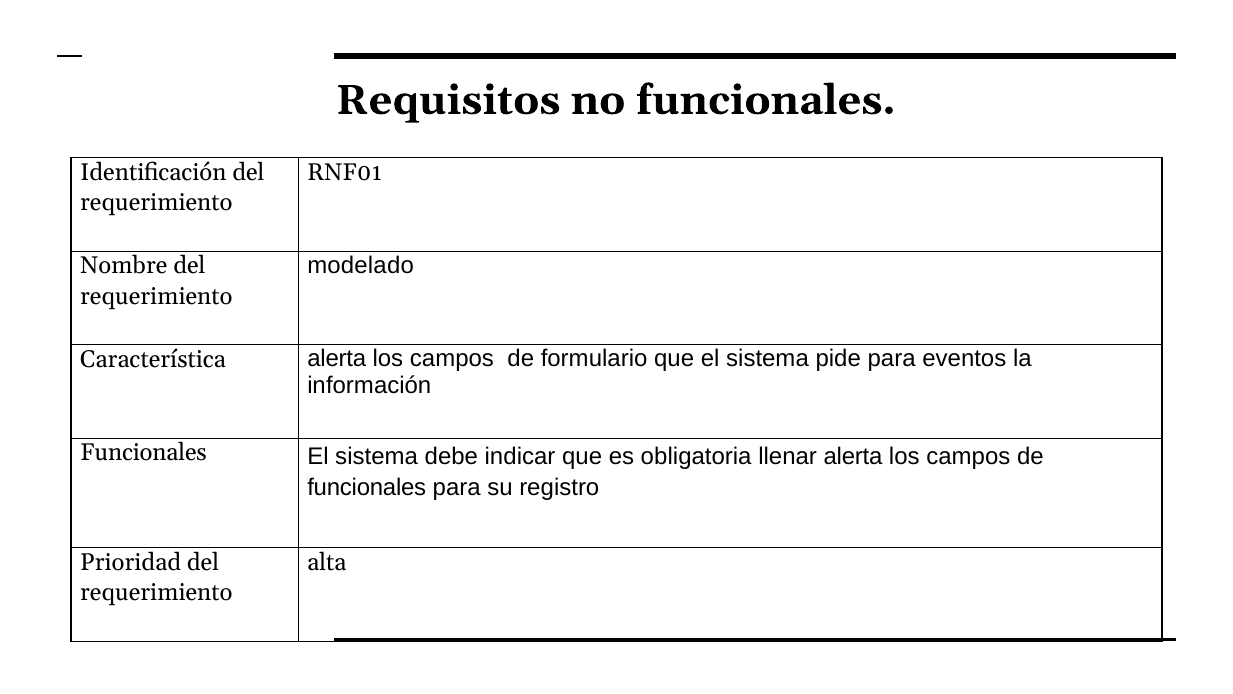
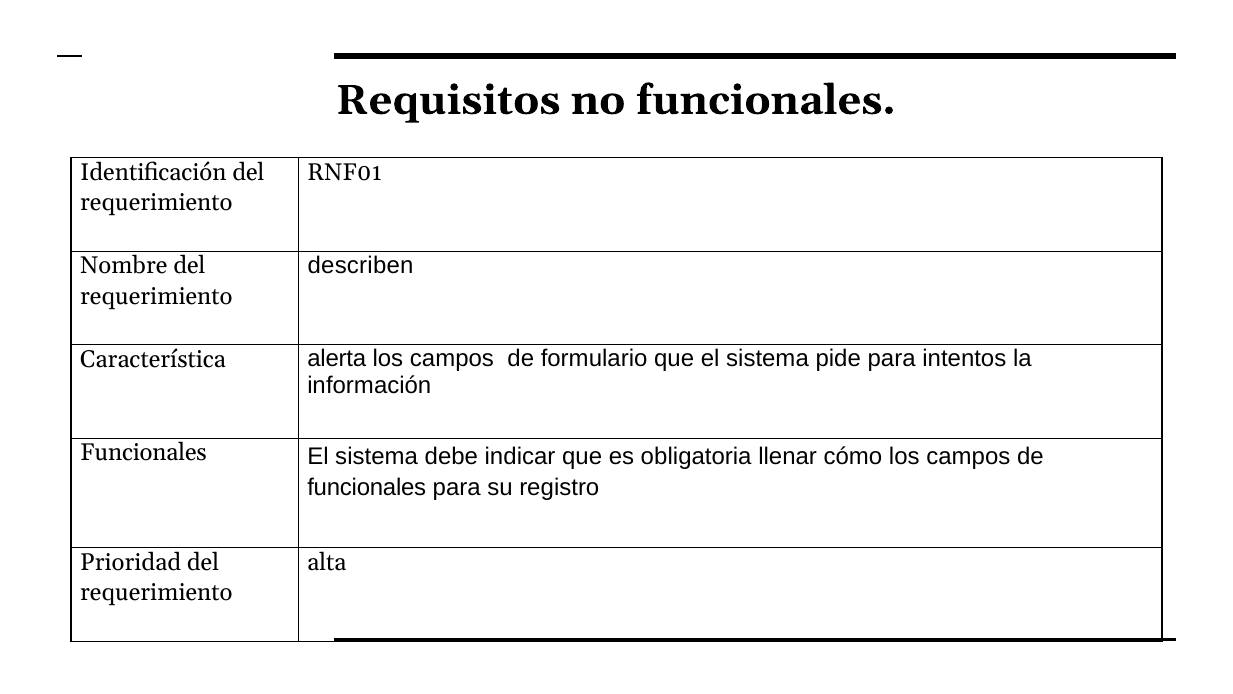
modelado: modelado -> describen
eventos: eventos -> intentos
llenar alerta: alerta -> cómo
